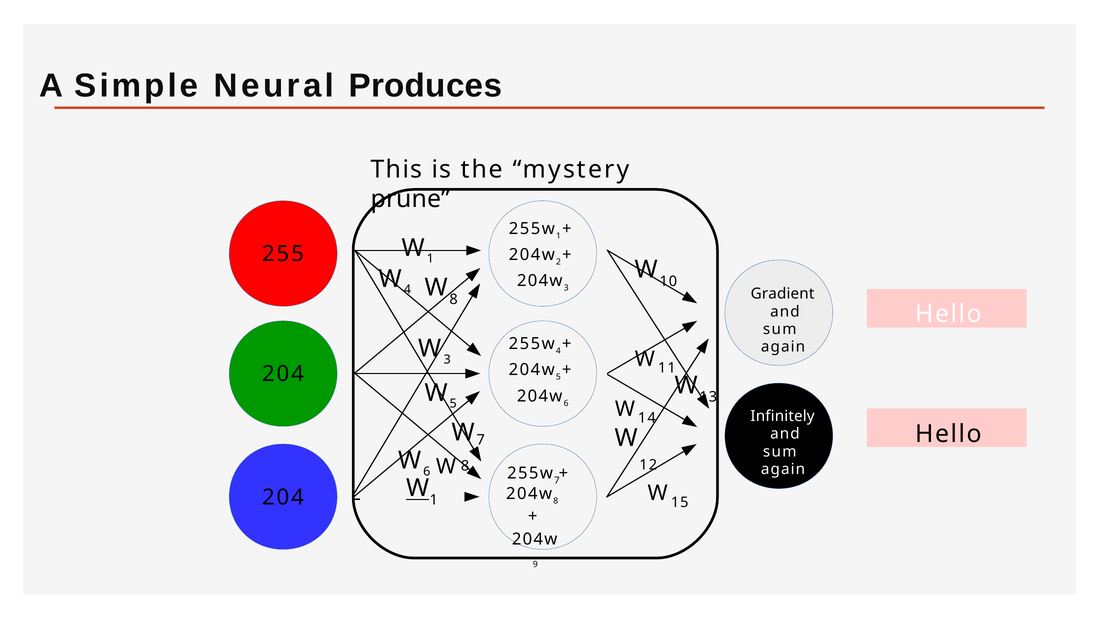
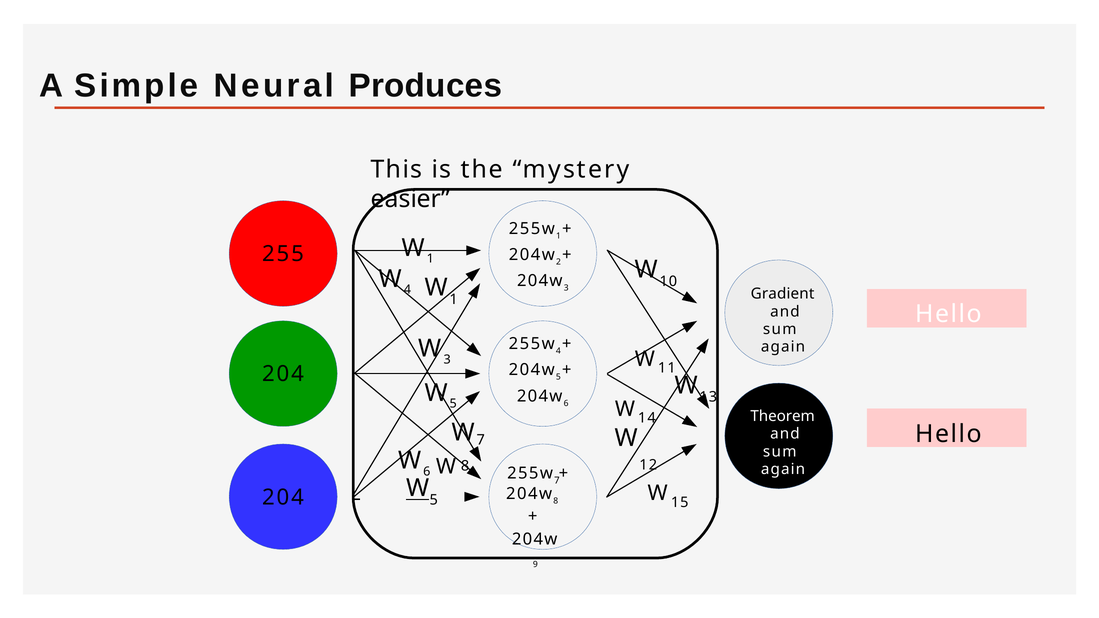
prune: prune -> easier
8 at (454, 300): 8 -> 1
Infinitely: Infinitely -> Theorem
1 at (434, 500): 1 -> 5
